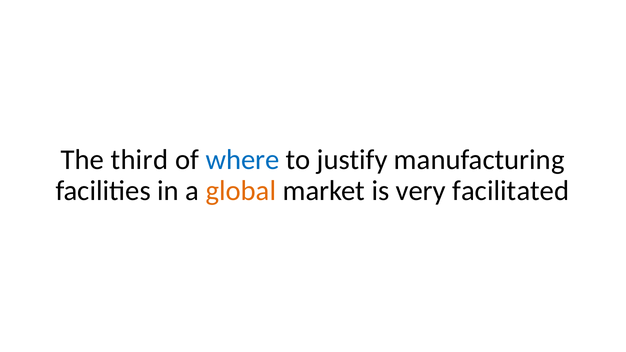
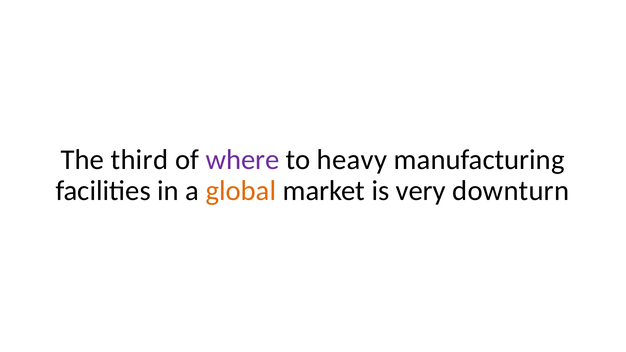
where colour: blue -> purple
justify: justify -> heavy
facilitated: facilitated -> downturn
